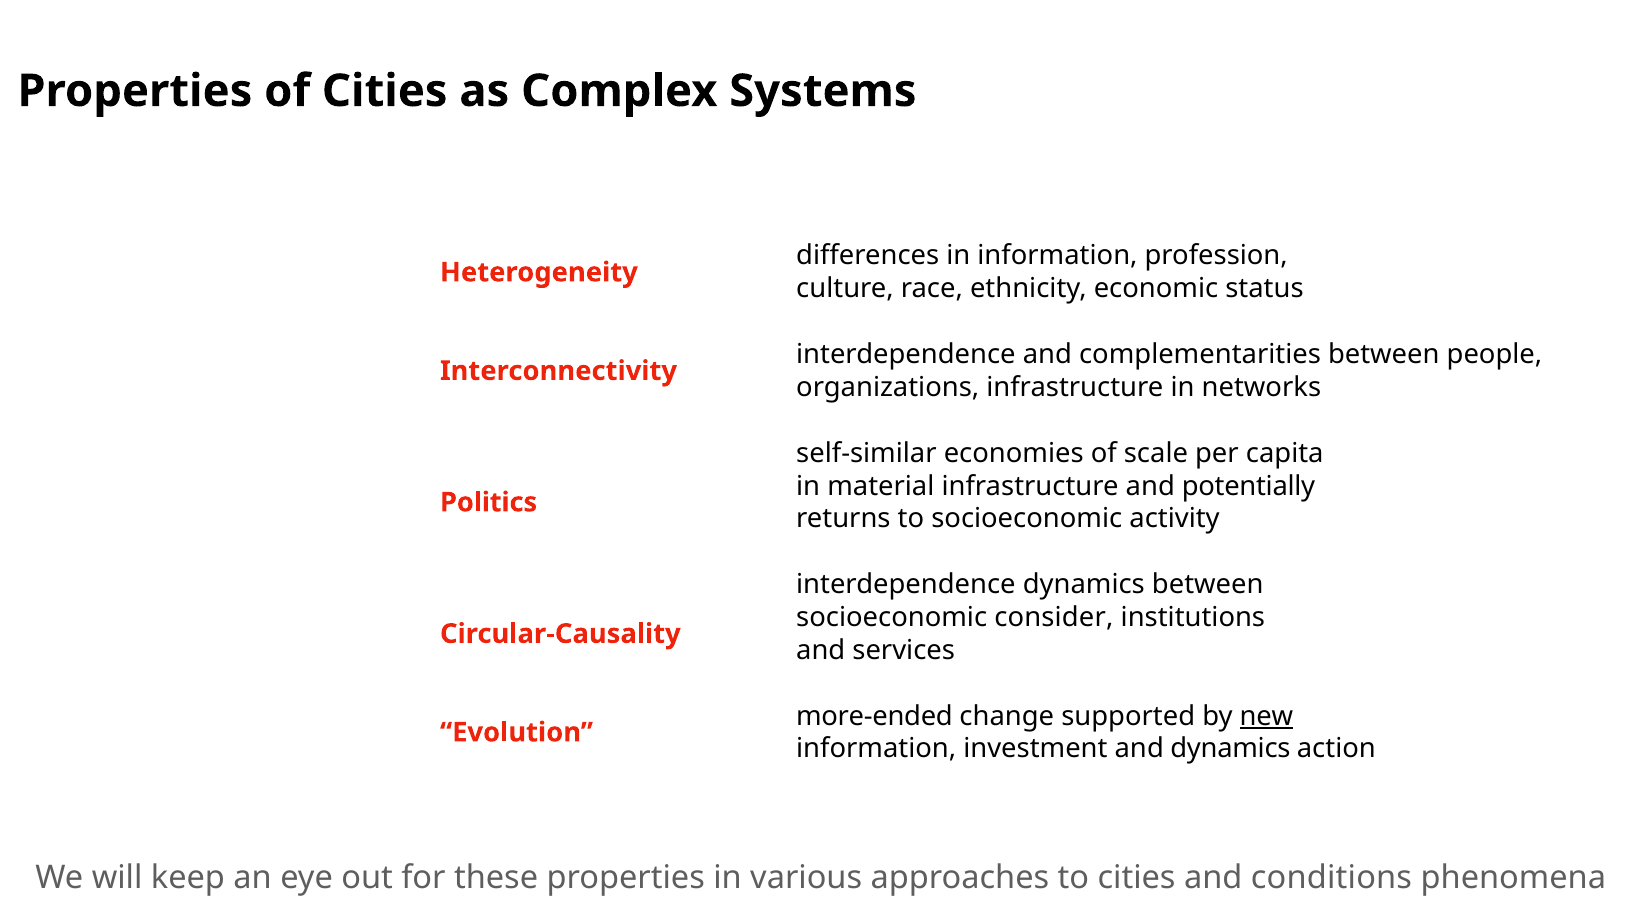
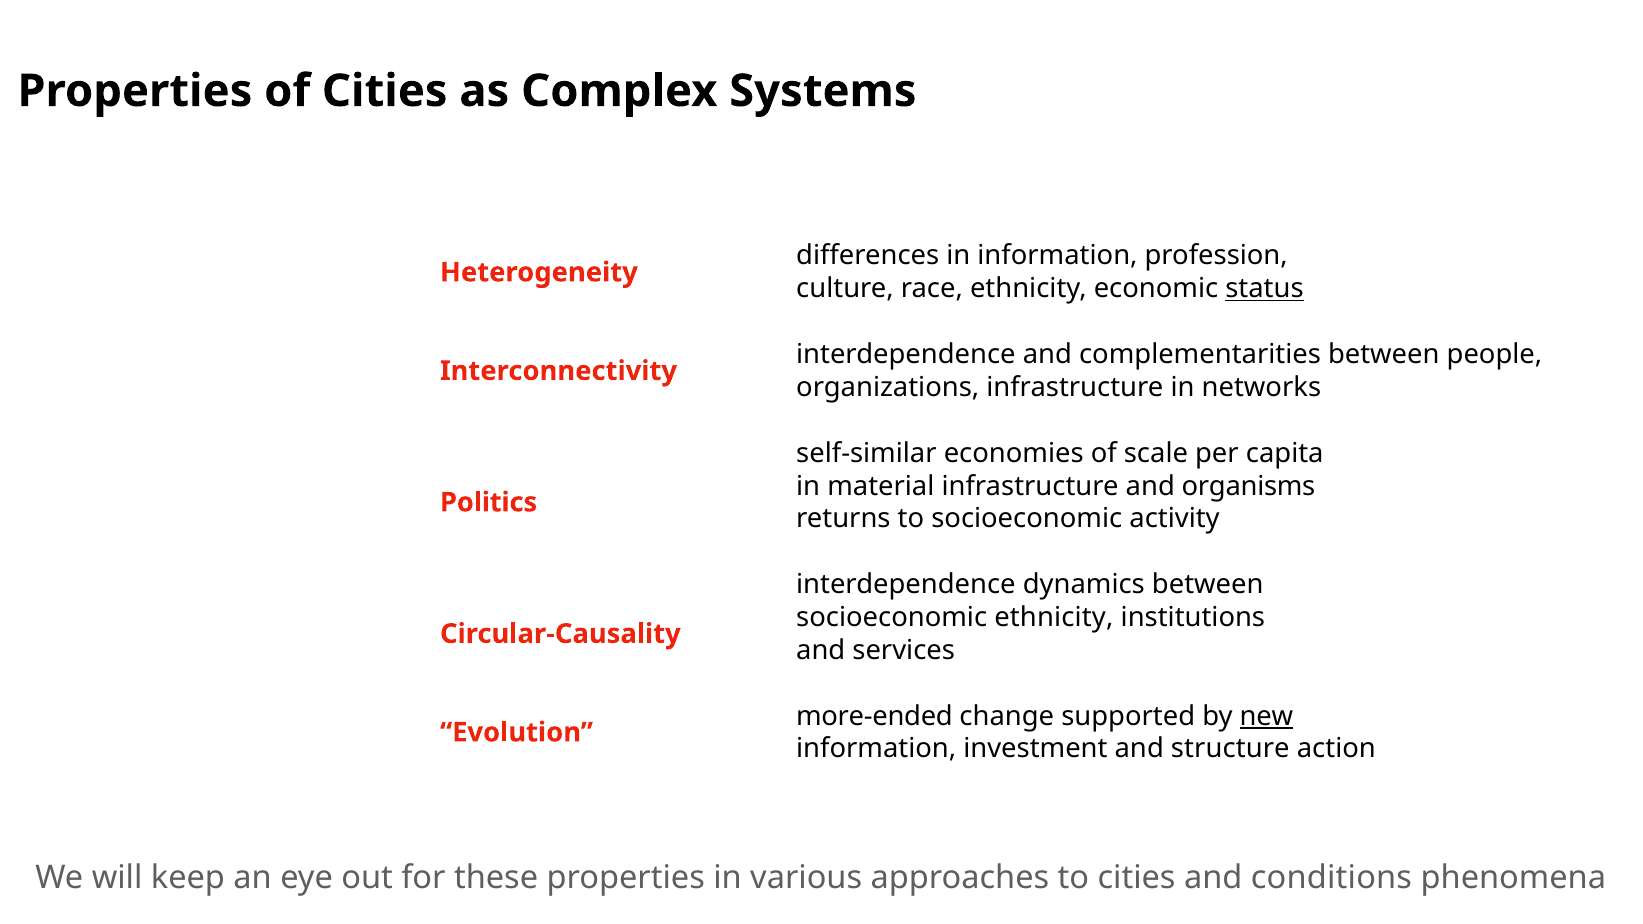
status underline: none -> present
potentially: potentially -> organisms
socioeconomic consider: consider -> ethnicity
and dynamics: dynamics -> structure
